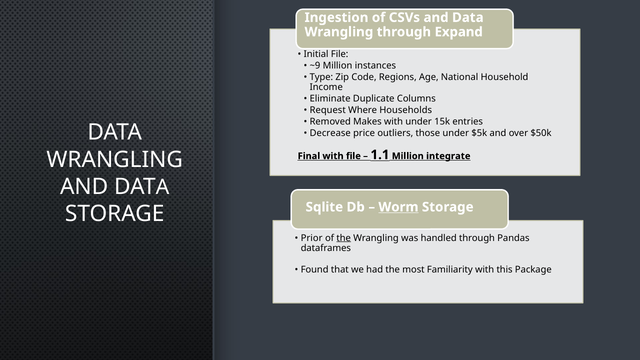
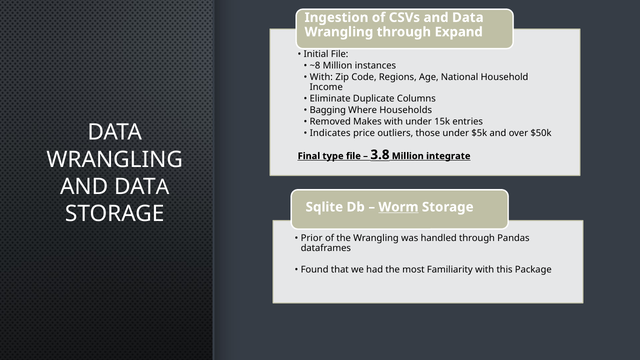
~9: ~9 -> ~8
Type at (321, 77): Type -> With
Request: Request -> Bagging
Decrease: Decrease -> Indicates
Final with: with -> type
1.1: 1.1 -> 3.8
the at (344, 238) underline: present -> none
